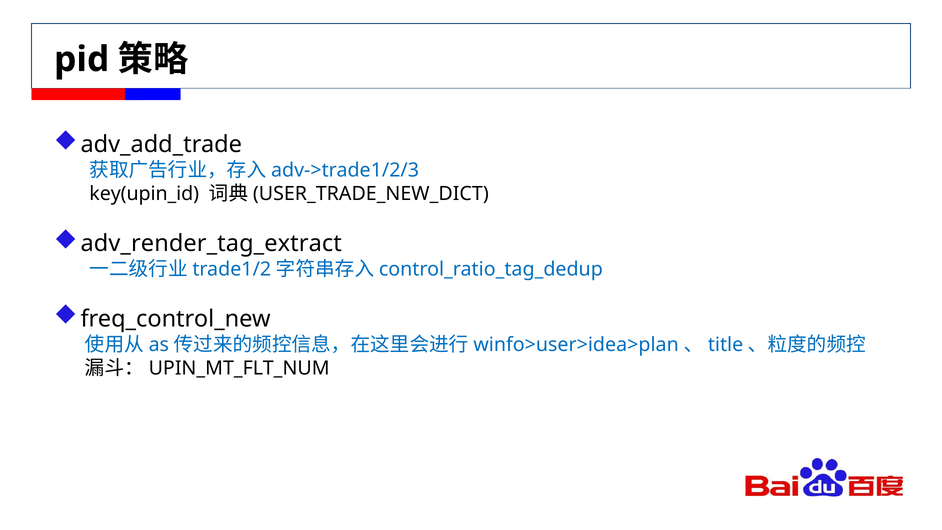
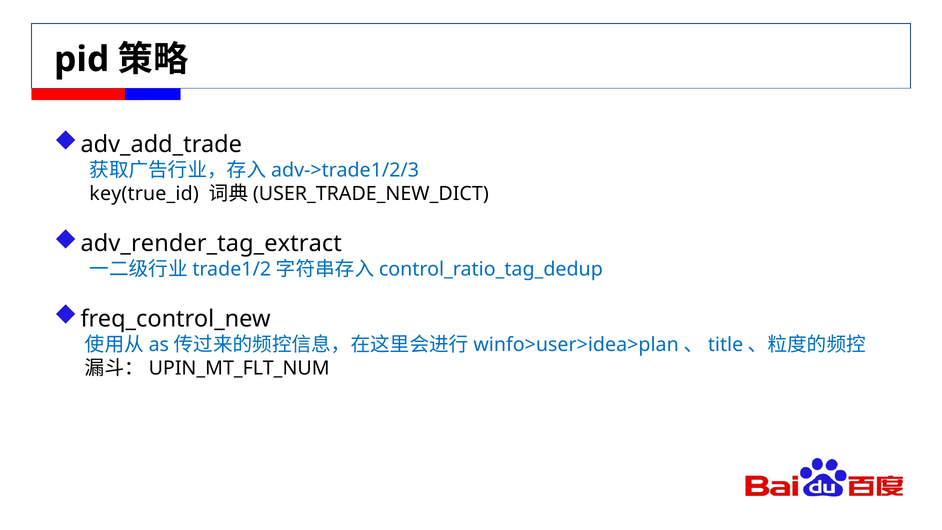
key(upin_id: key(upin_id -> key(true_id
